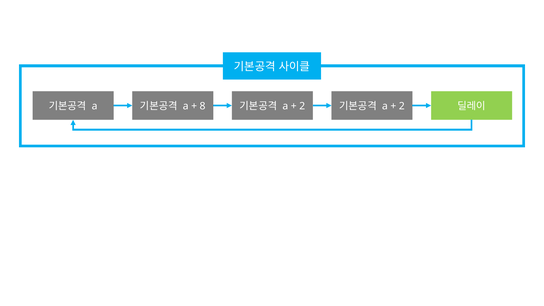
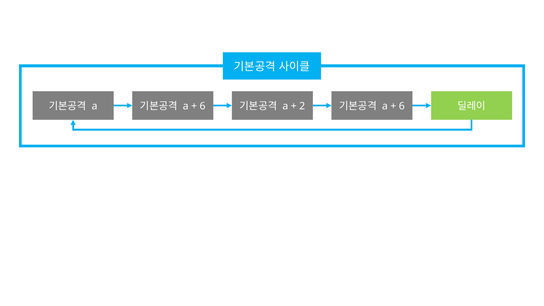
8 at (203, 106): 8 -> 6
2 at (402, 106): 2 -> 6
